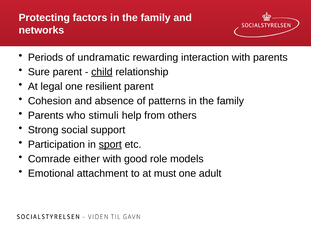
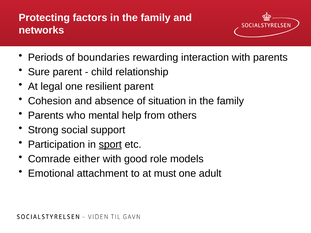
undramatic: undramatic -> boundaries
child underline: present -> none
patterns: patterns -> situation
stimuli: stimuli -> mental
